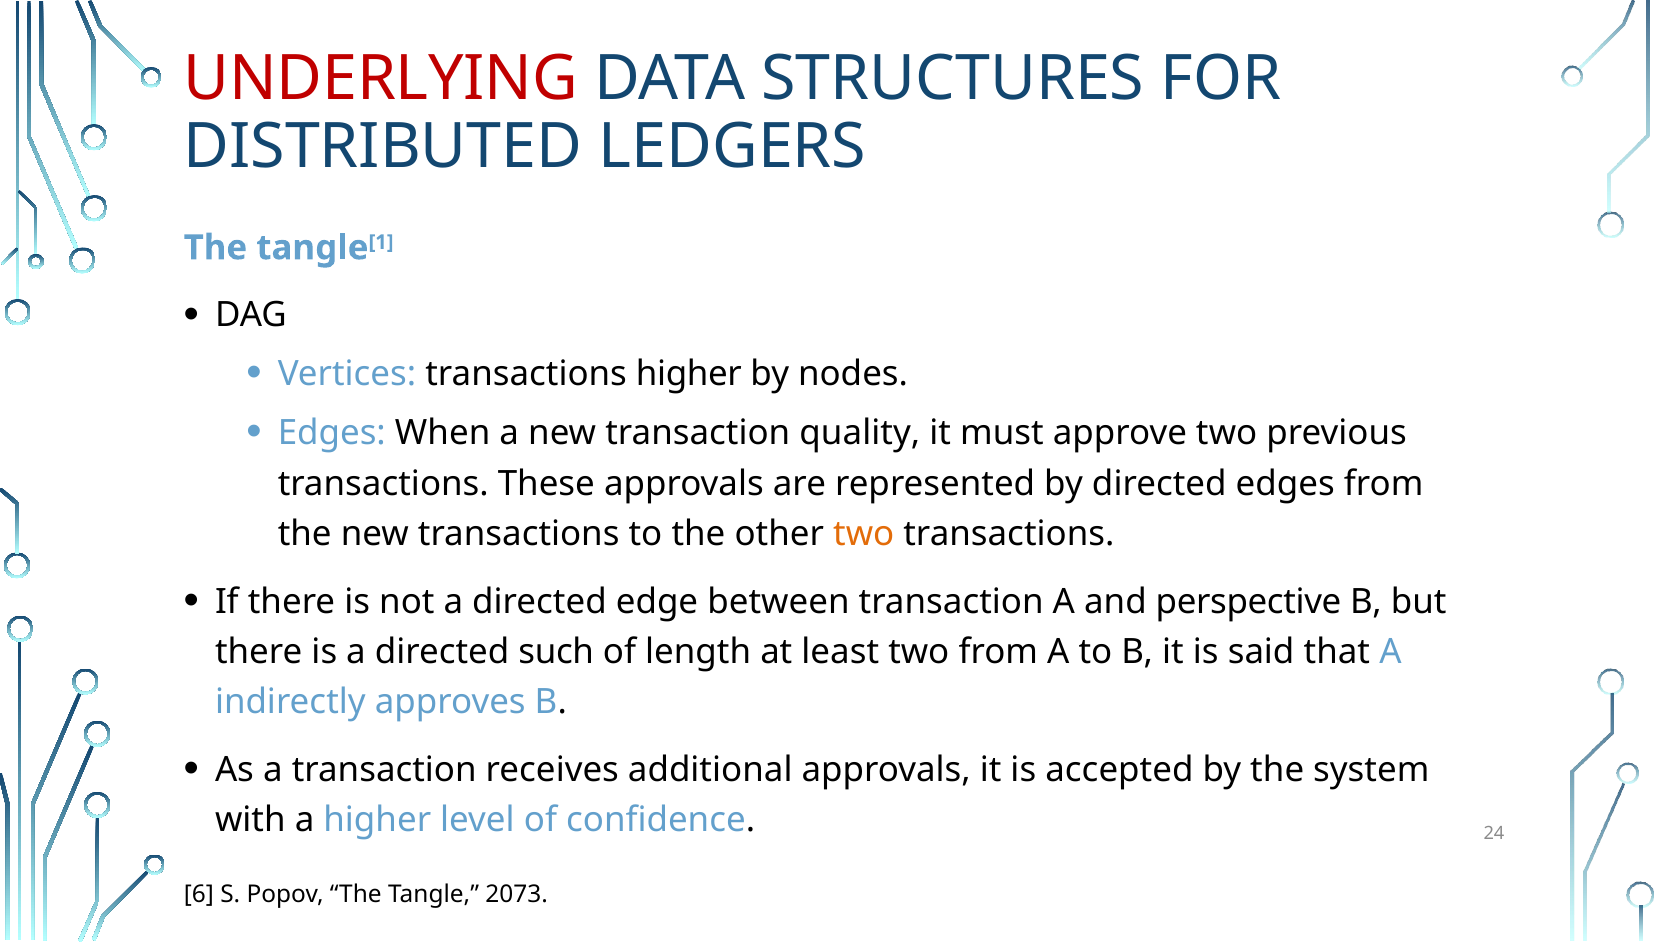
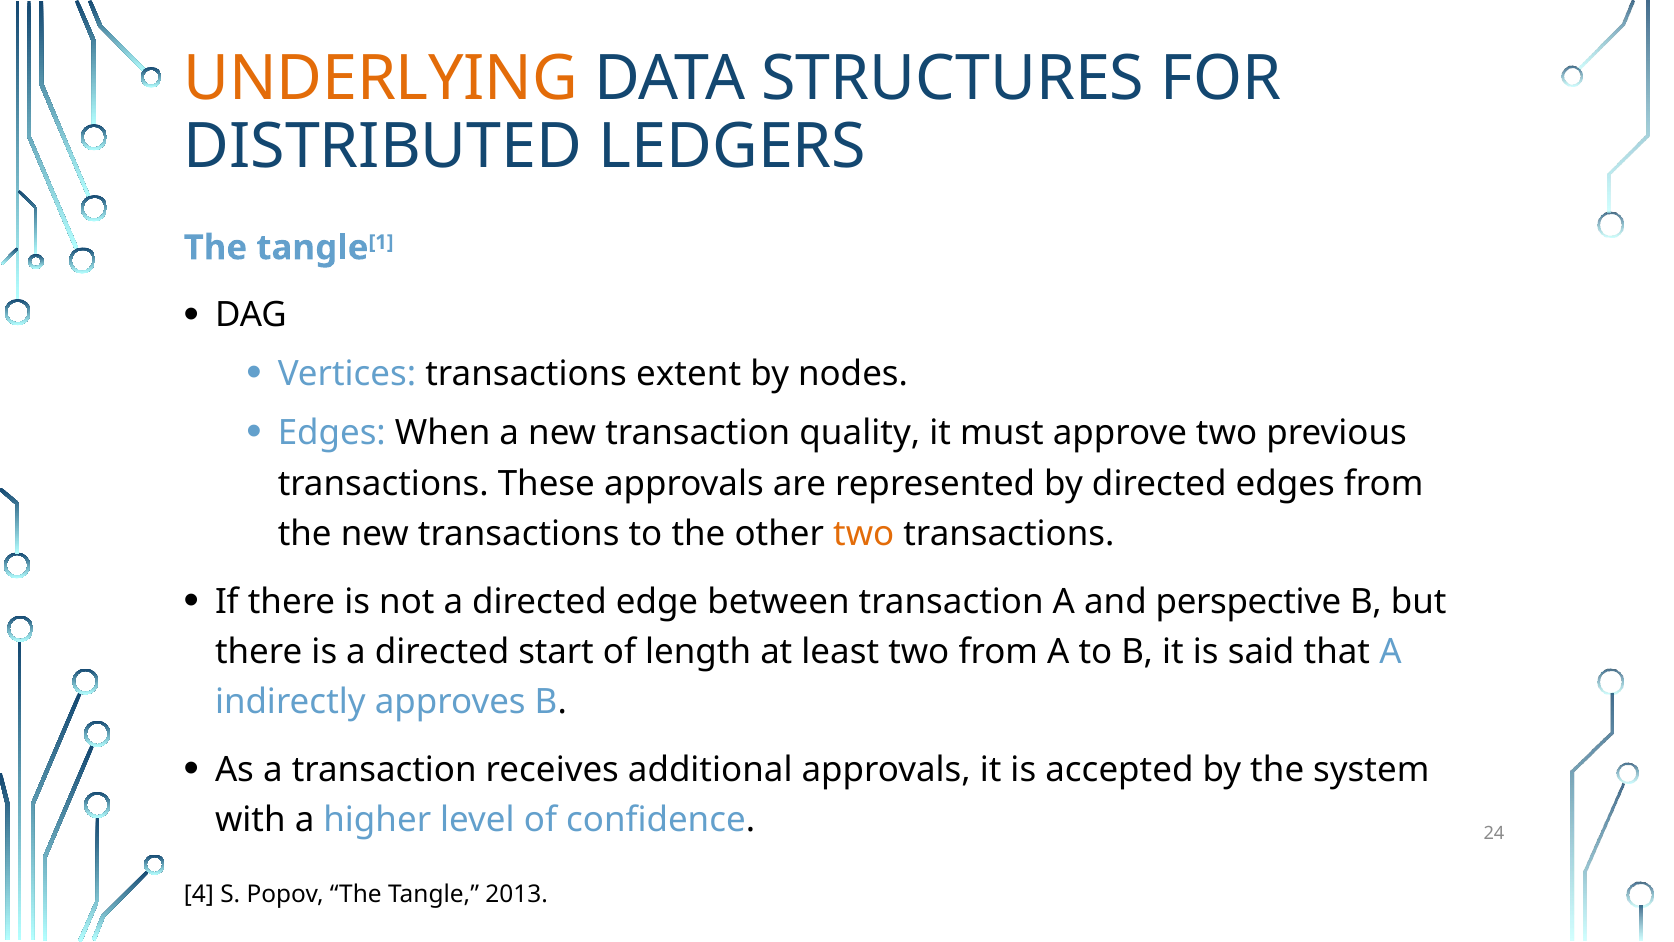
UNDERLYING colour: red -> orange
transactions higher: higher -> extent
such: such -> start
6: 6 -> 4
2073: 2073 -> 2013
